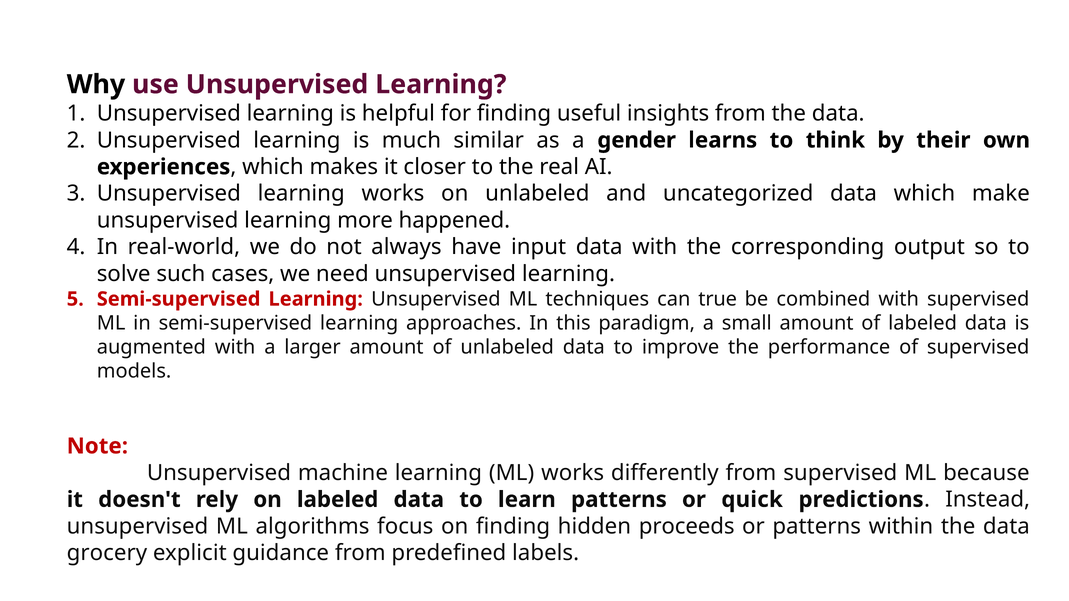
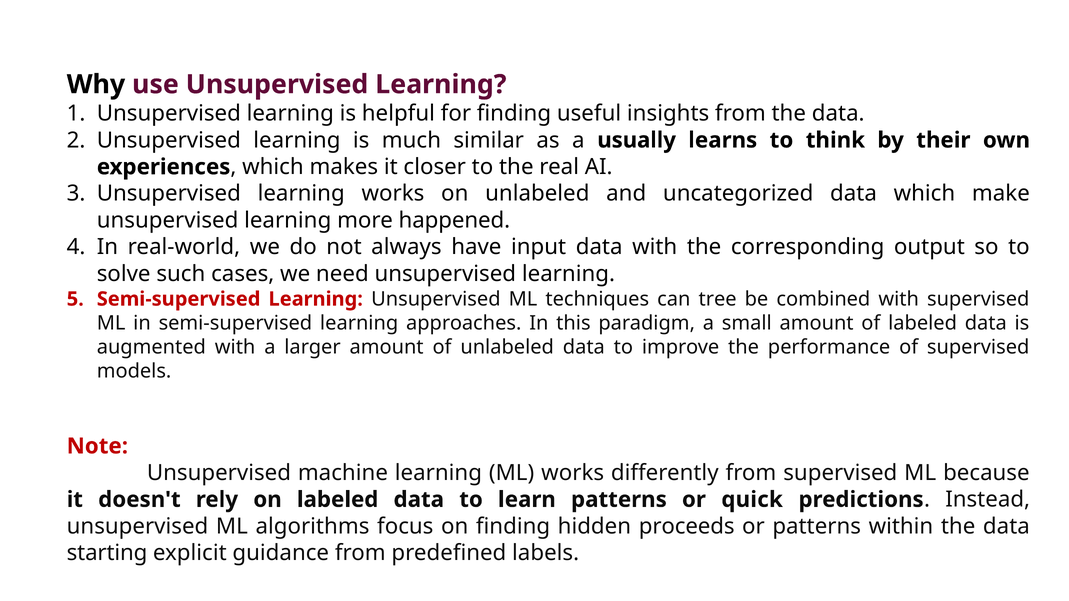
gender: gender -> usually
true: true -> tree
grocery: grocery -> starting
